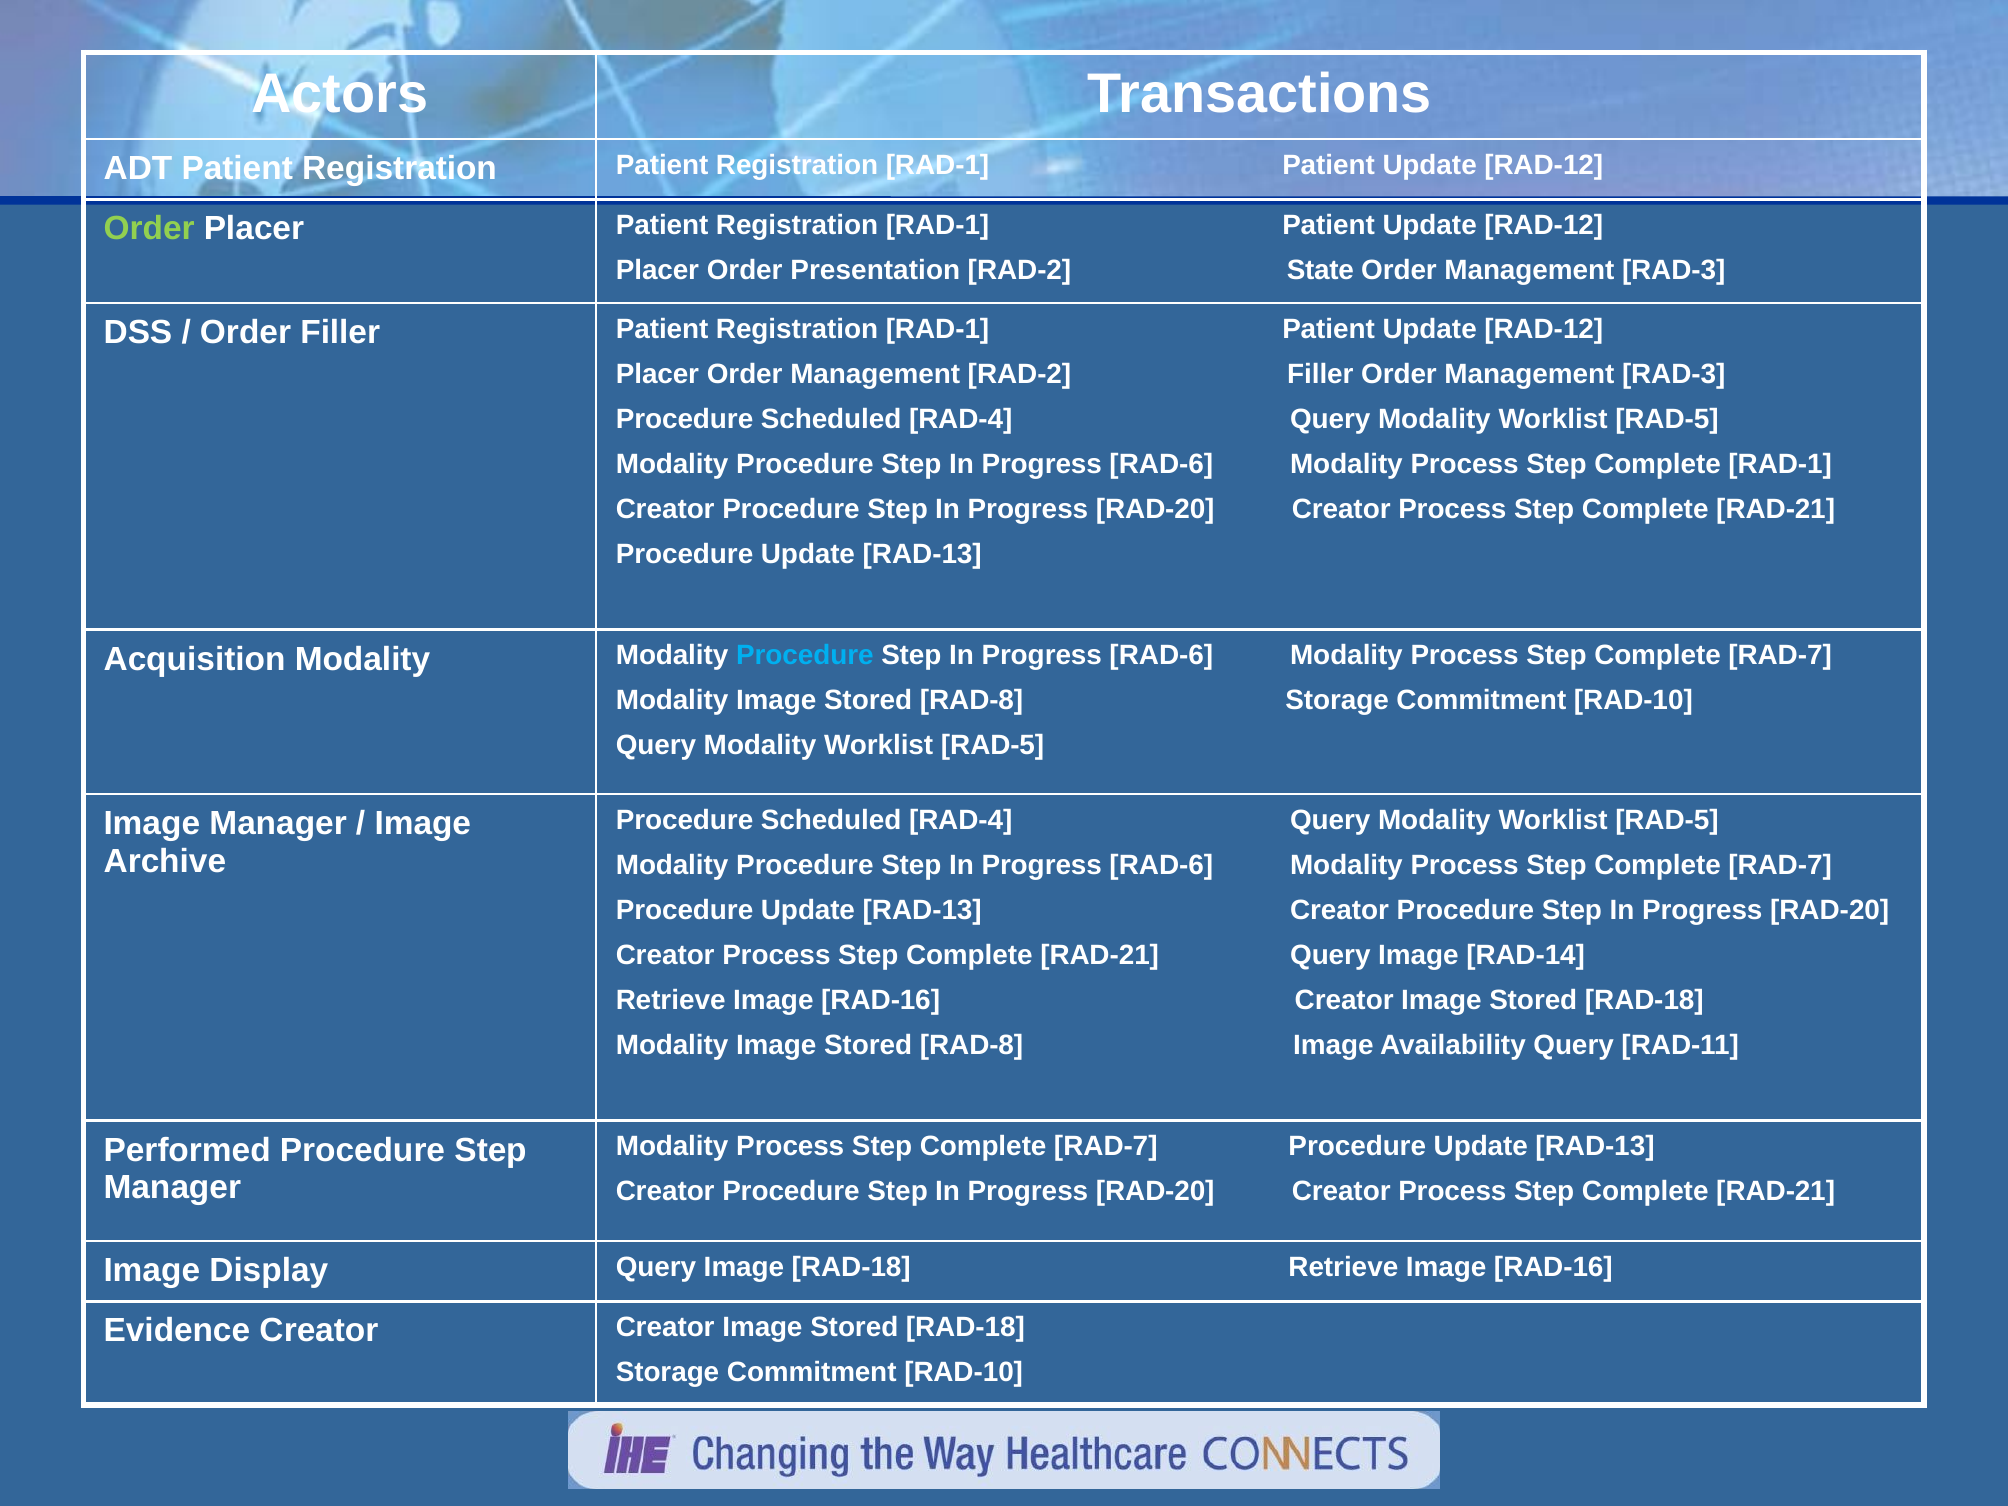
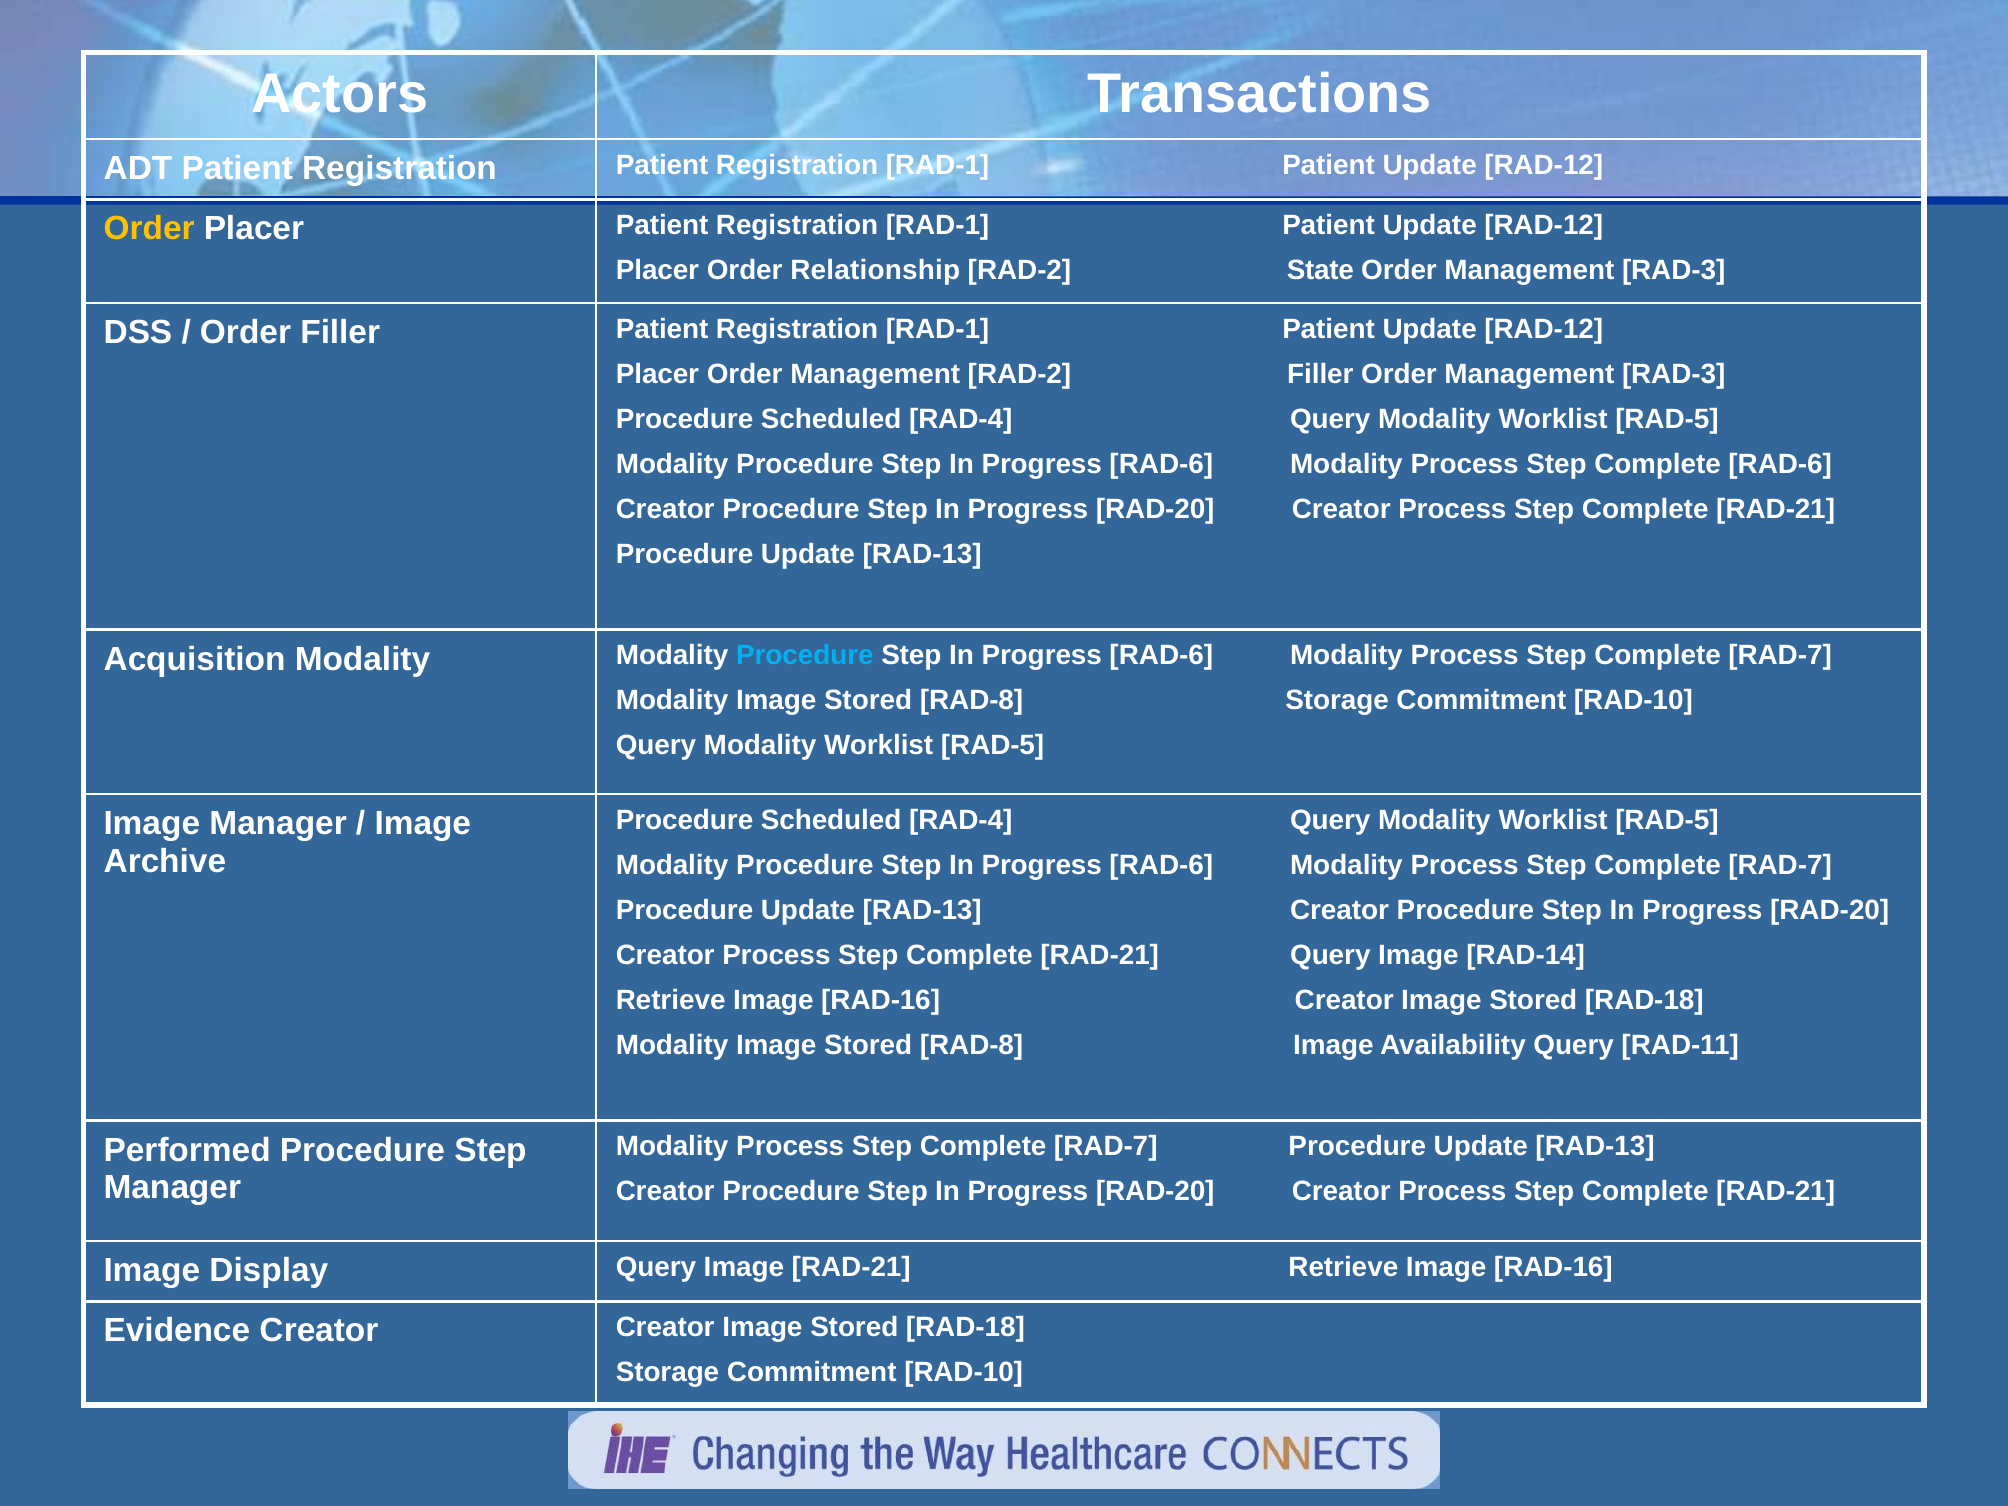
Order at (149, 229) colour: light green -> yellow
Presentation: Presentation -> Relationship
Complete RAD-1: RAD-1 -> RAD-6
Image RAD-18: RAD-18 -> RAD-21
